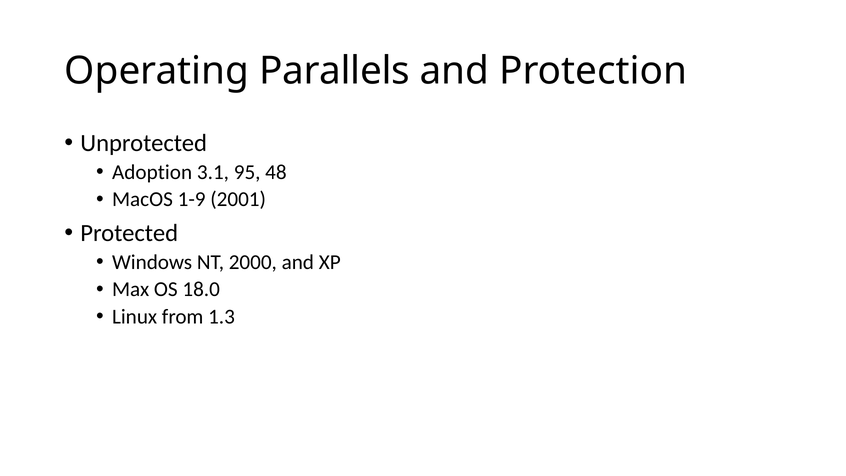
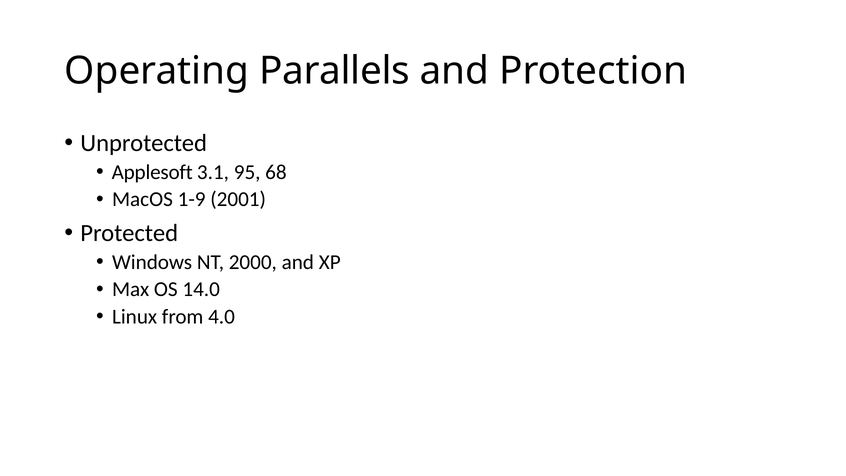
Adoption: Adoption -> Applesoft
48: 48 -> 68
18.0: 18.0 -> 14.0
1.3: 1.3 -> 4.0
